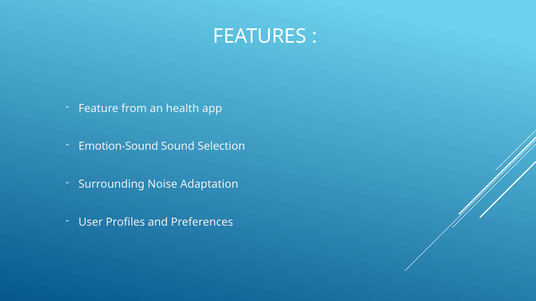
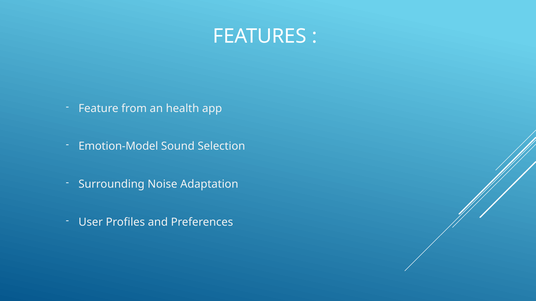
Emotion-Sound: Emotion-Sound -> Emotion-Model
